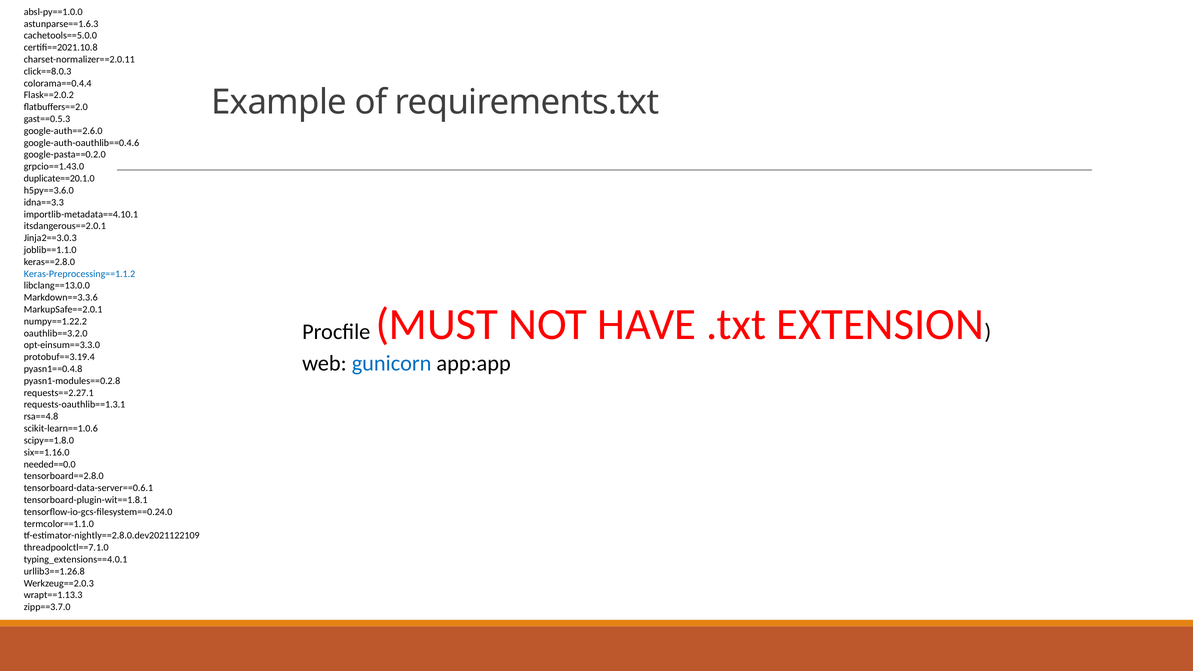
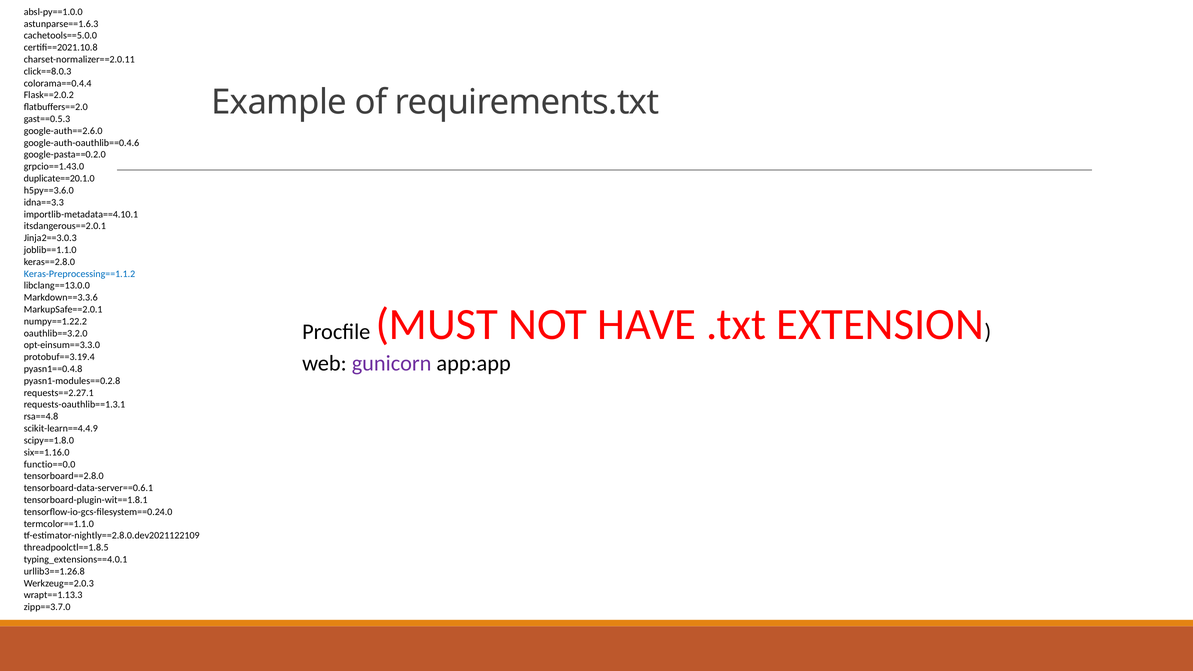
gunicorn colour: blue -> purple
scikit-learn==1.0.6: scikit-learn==1.0.6 -> scikit-learn==4.4.9
needed==0.0: needed==0.0 -> functio==0.0
threadpoolctl==7.1.0: threadpoolctl==7.1.0 -> threadpoolctl==1.8.5
